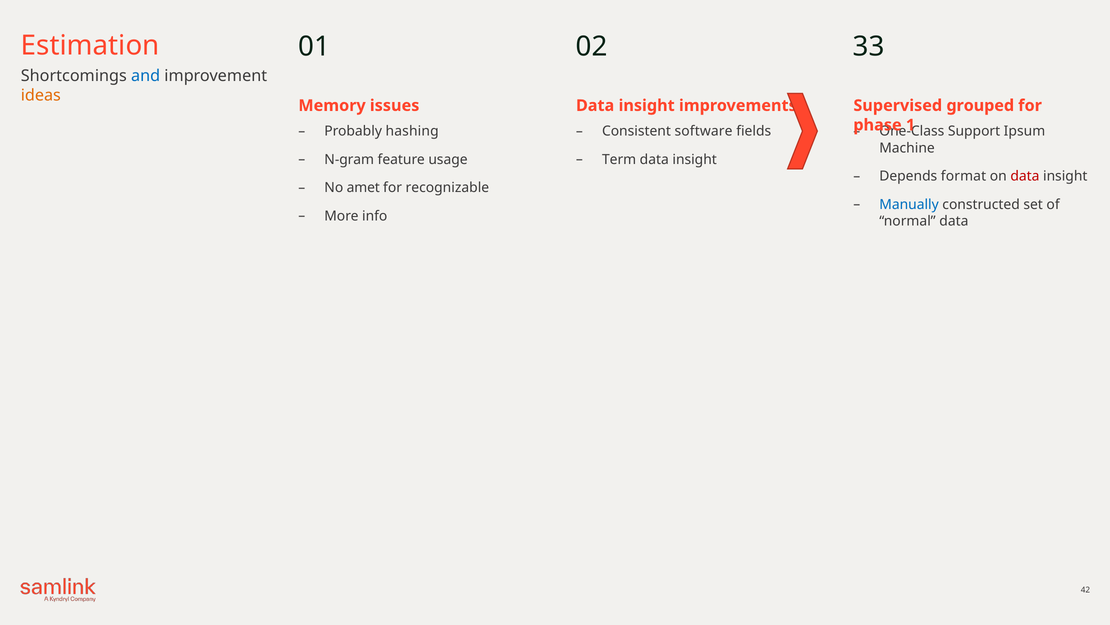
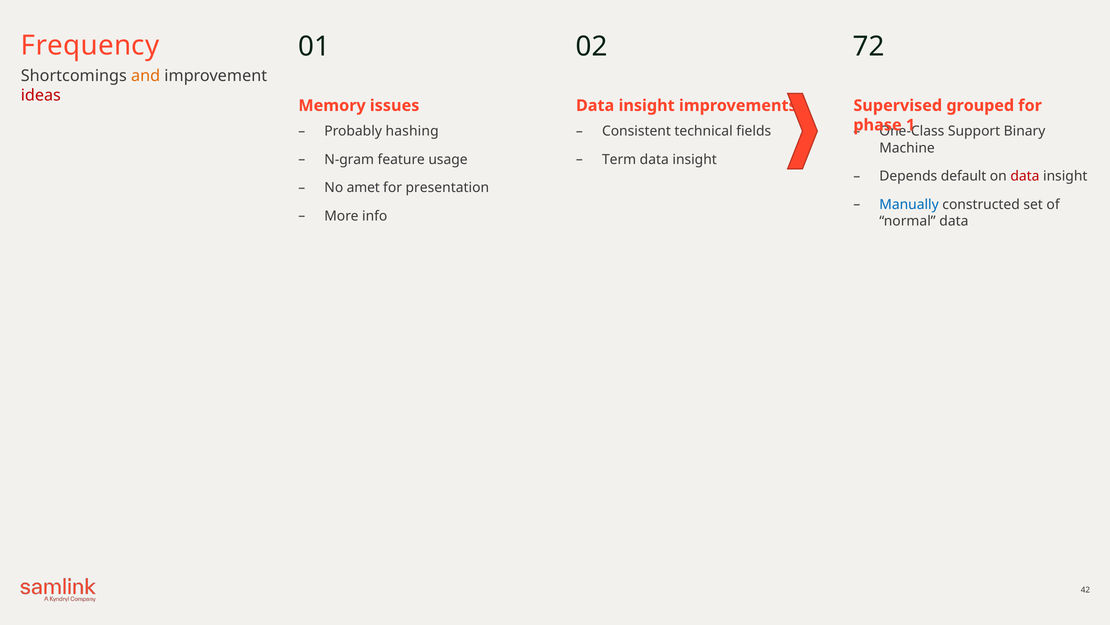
Estimation: Estimation -> Frequency
33: 33 -> 72
and colour: blue -> orange
ideas colour: orange -> red
software: software -> technical
Ipsum: Ipsum -> Binary
format: format -> default
recognizable: recognizable -> presentation
